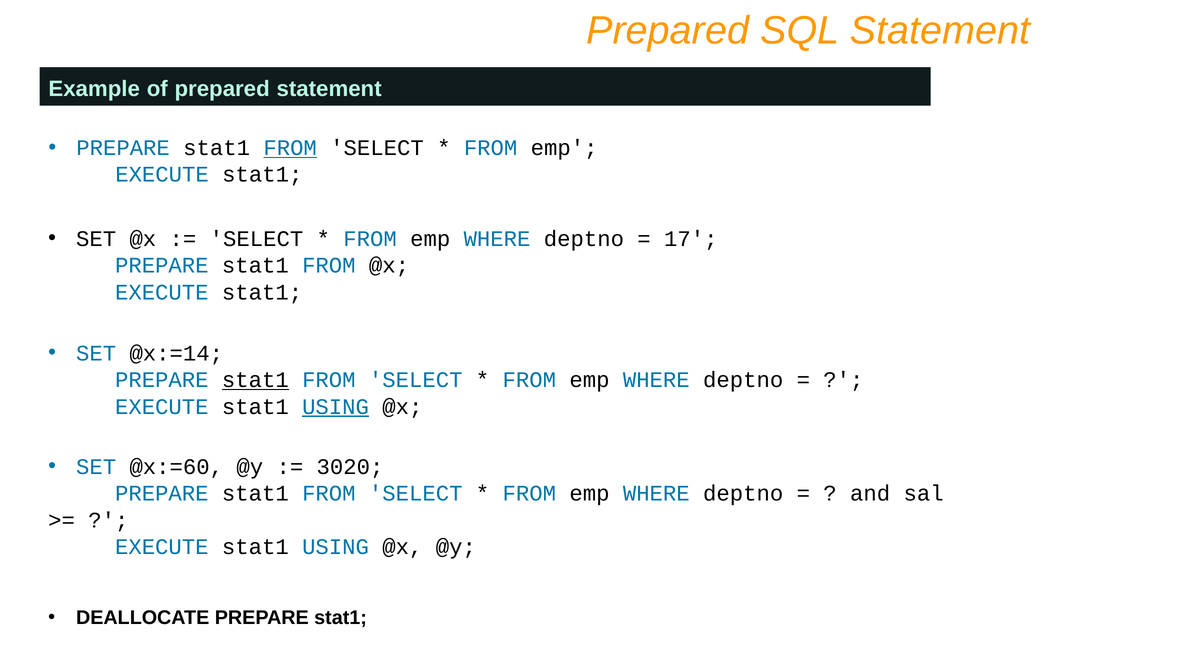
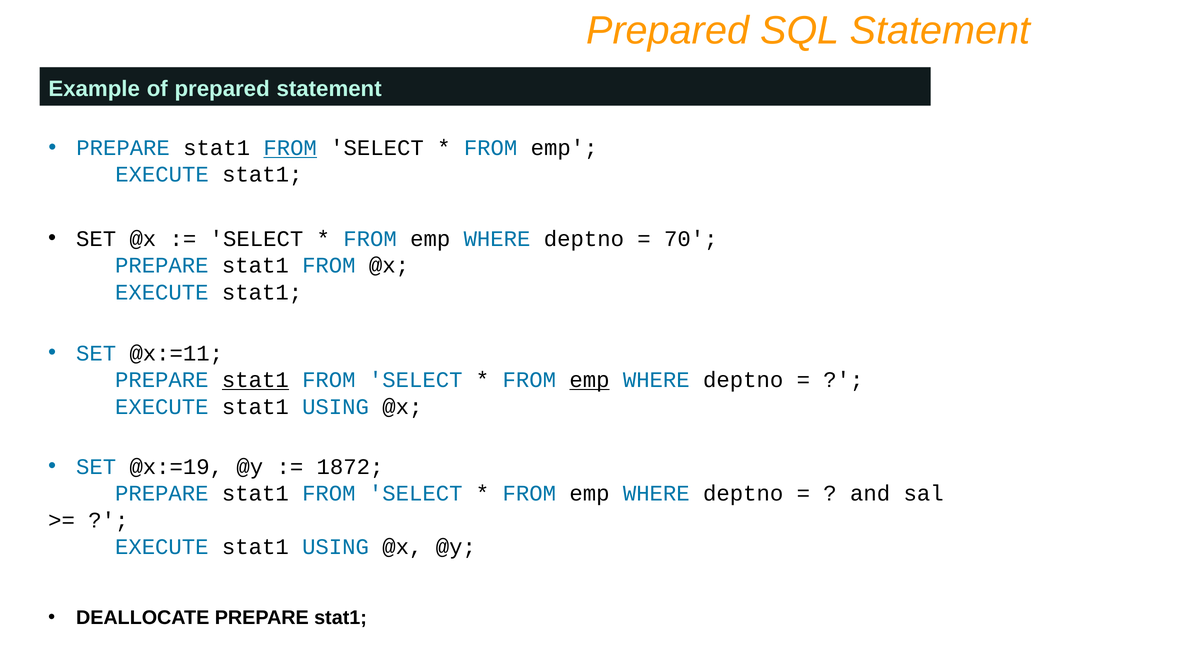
17: 17 -> 70
@x:=14: @x:=14 -> @x:=11
emp at (589, 380) underline: none -> present
USING at (336, 407) underline: present -> none
@x:=60: @x:=60 -> @x:=19
3020: 3020 -> 1872
